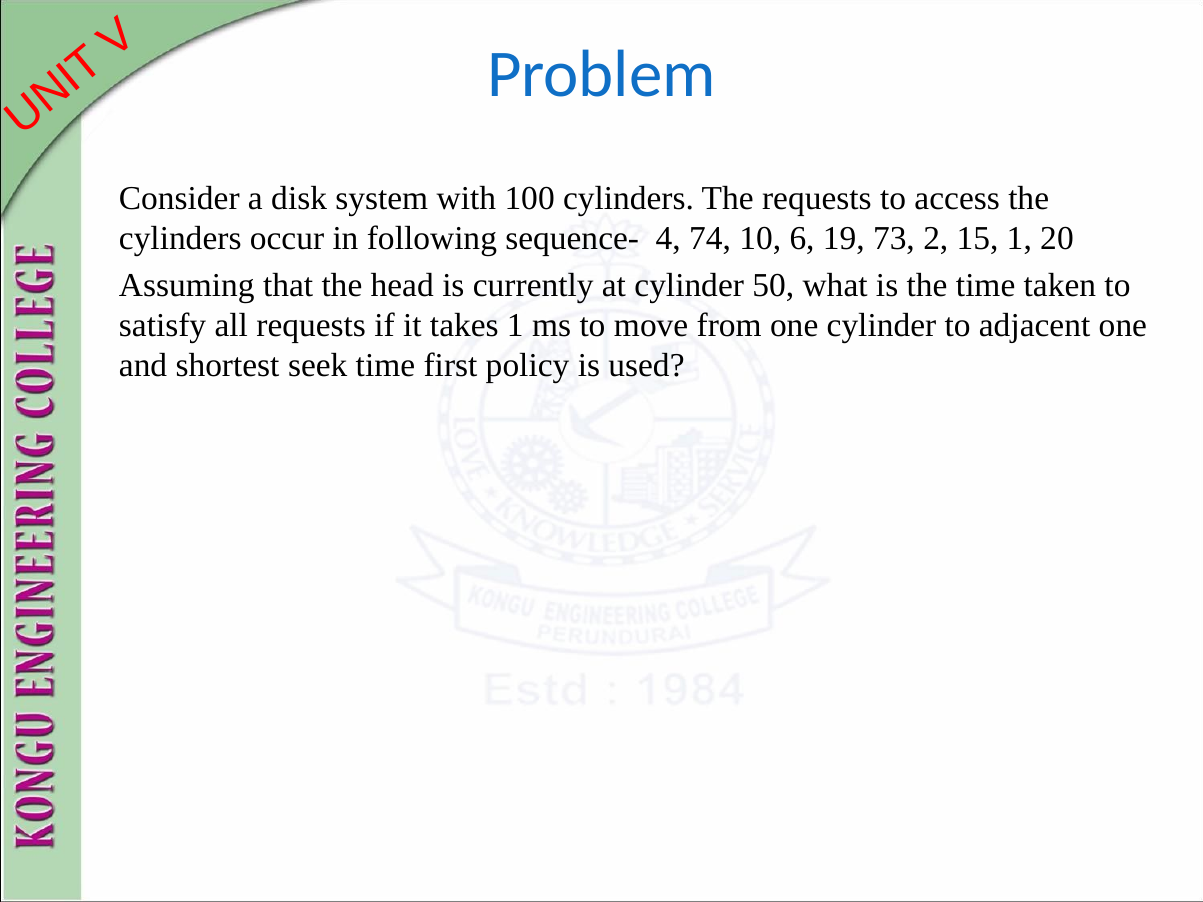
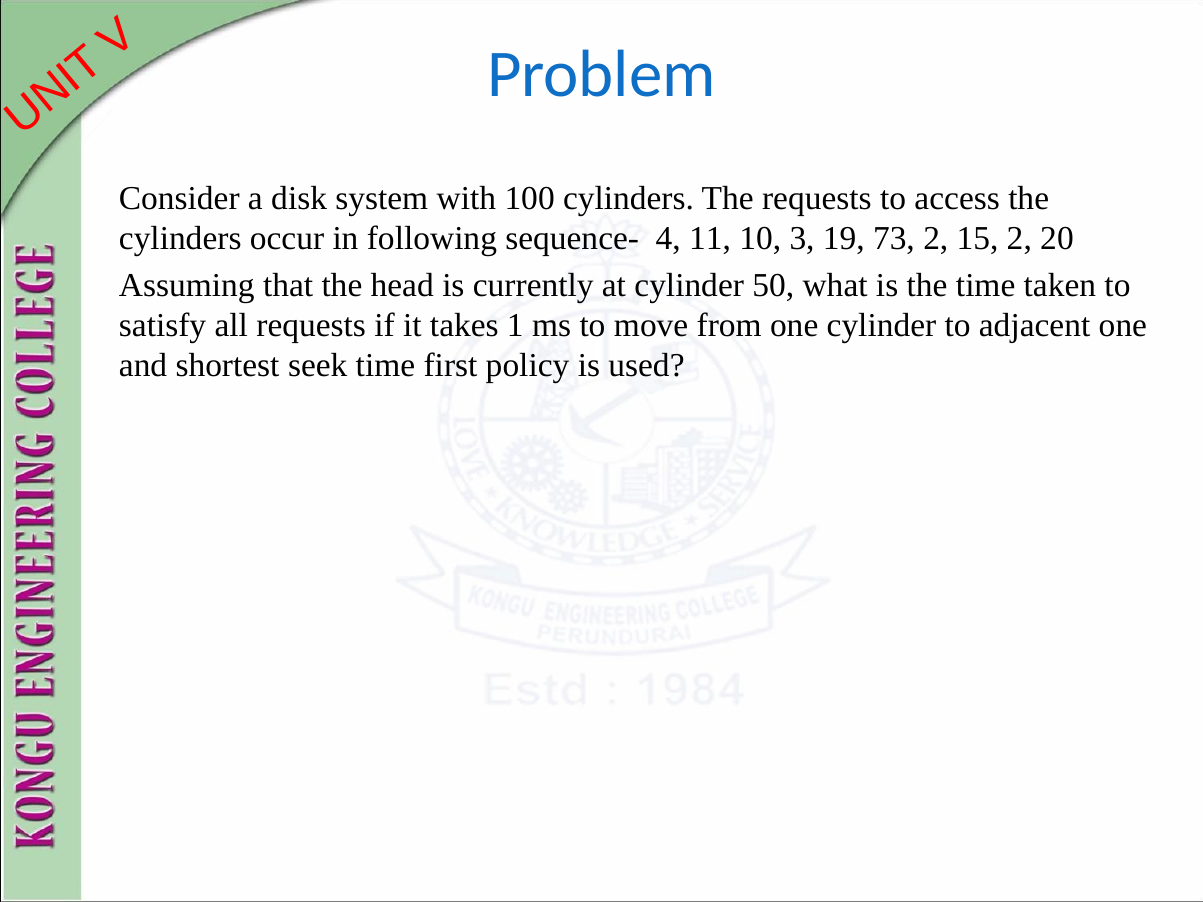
74: 74 -> 11
6: 6 -> 3
15 1: 1 -> 2
